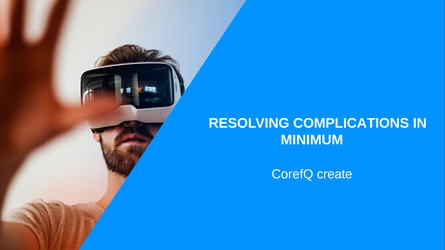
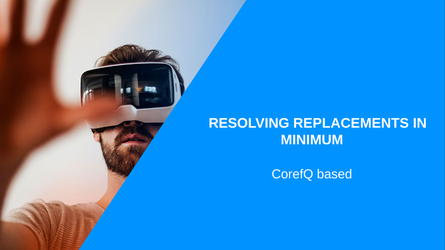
COMPLICATIONS: COMPLICATIONS -> REPLACEMENTS
create: create -> based
